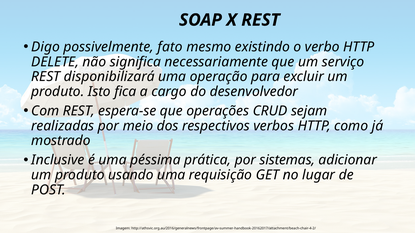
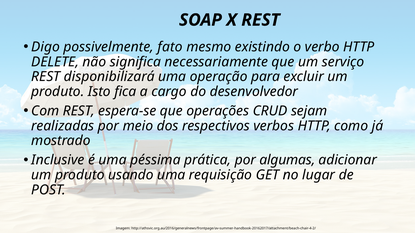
sistemas: sistemas -> algumas
